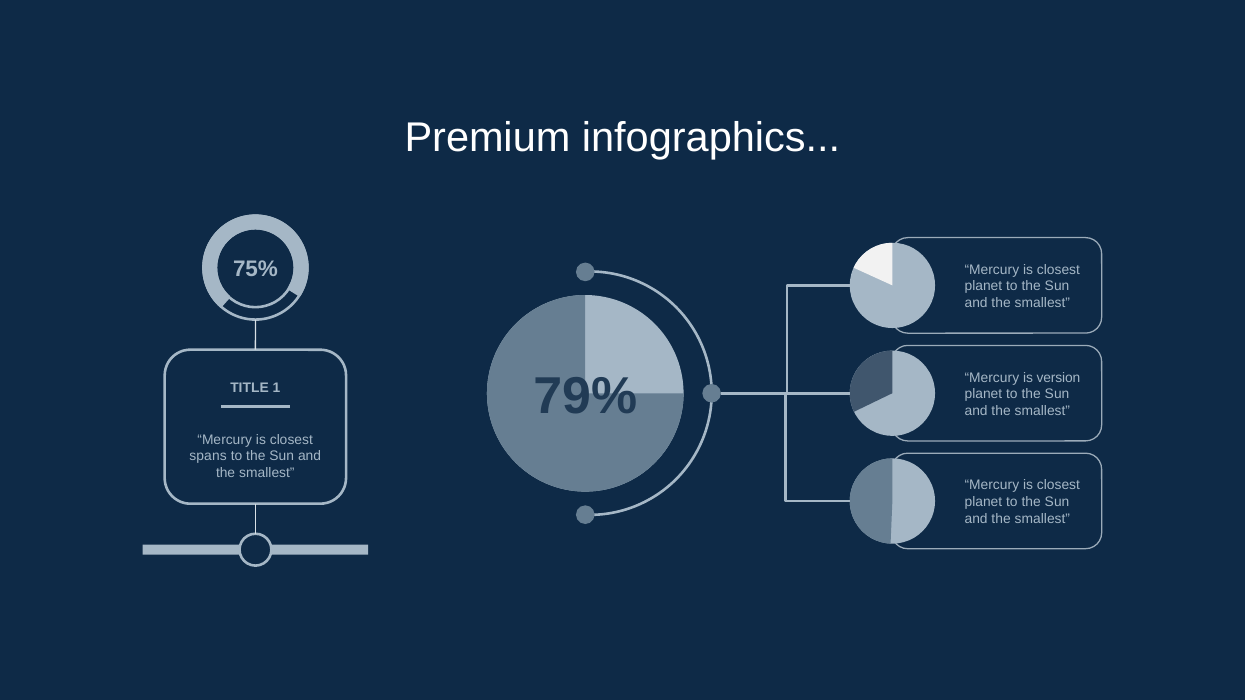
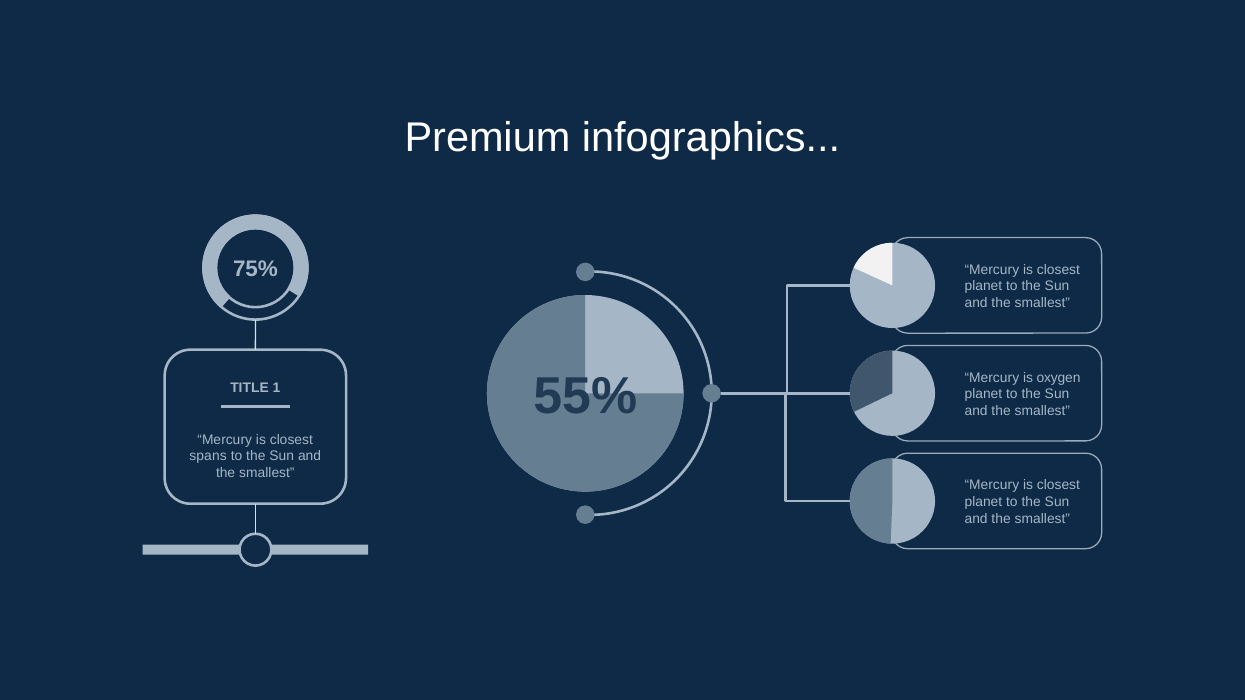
version: version -> oxygen
79%: 79% -> 55%
